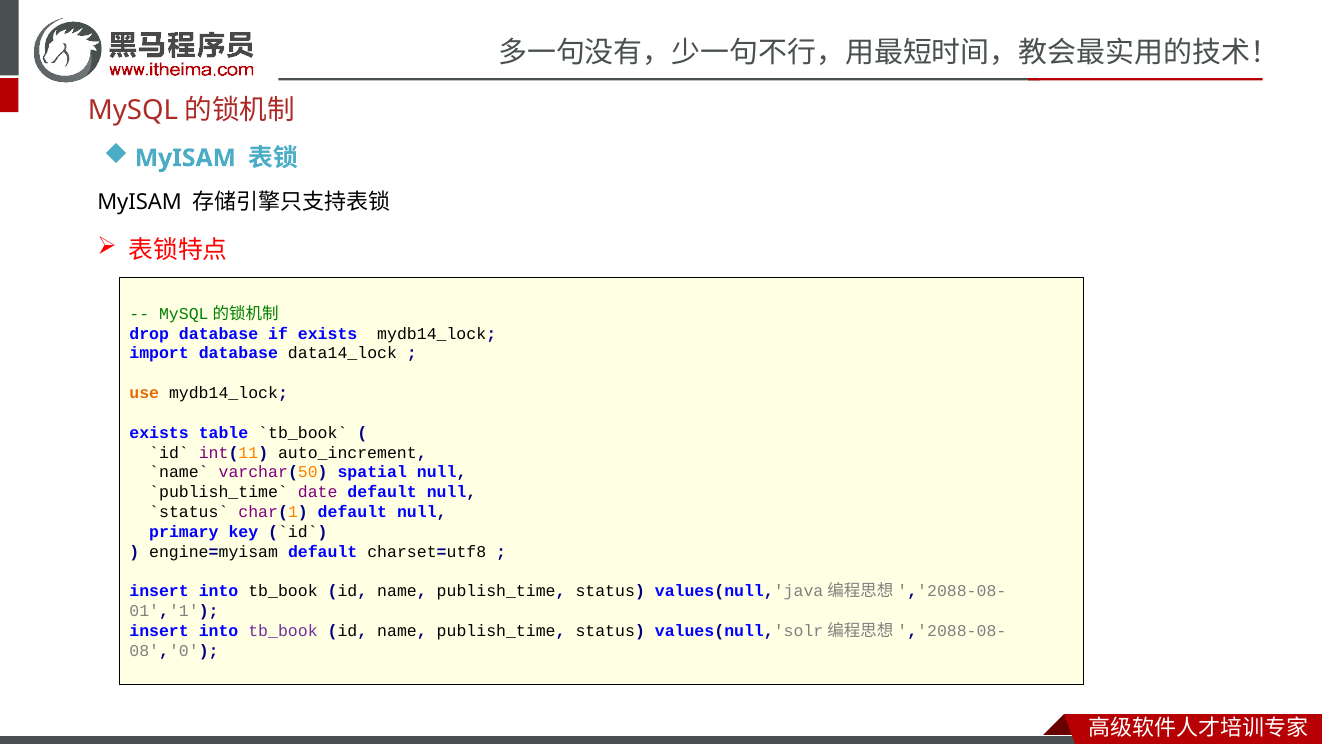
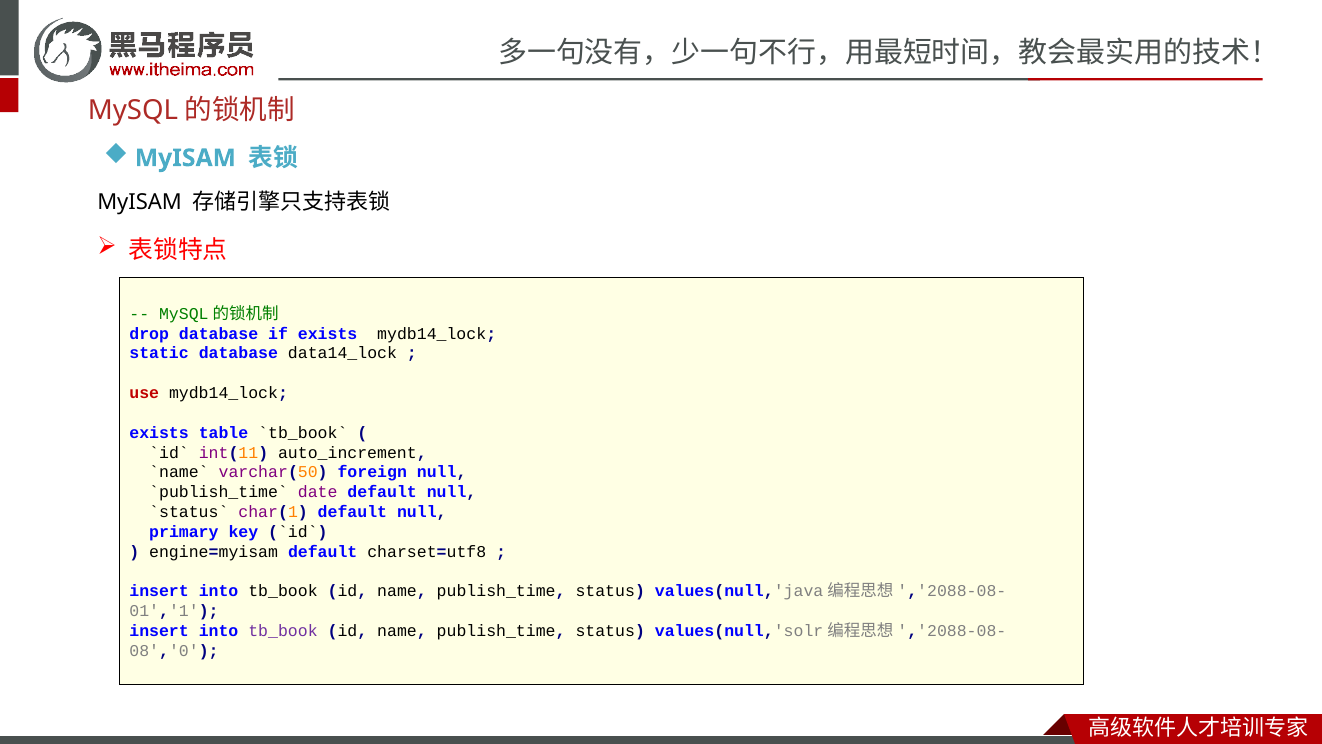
import: import -> static
use colour: orange -> red
spatial: spatial -> foreign
